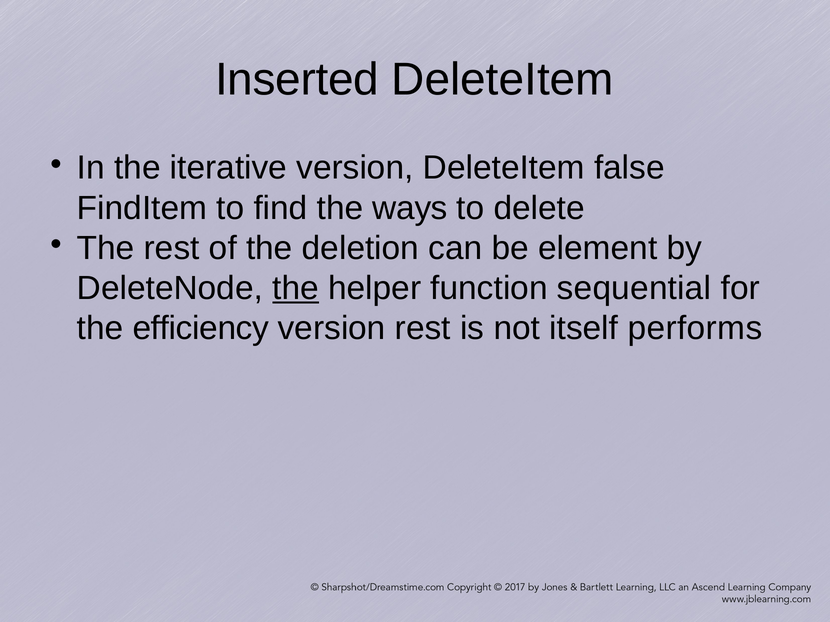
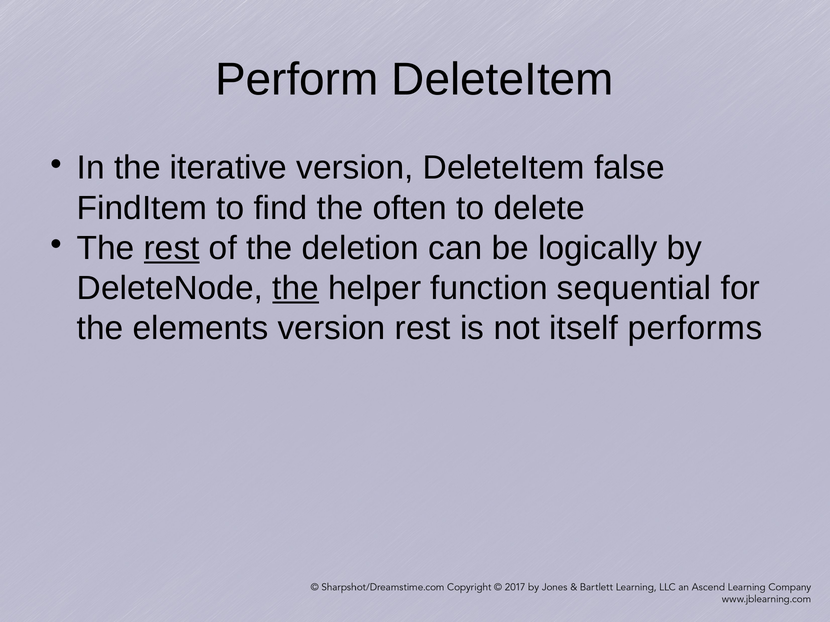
Inserted: Inserted -> Perform
ways: ways -> often
rest at (172, 248) underline: none -> present
element: element -> logically
efficiency: efficiency -> elements
